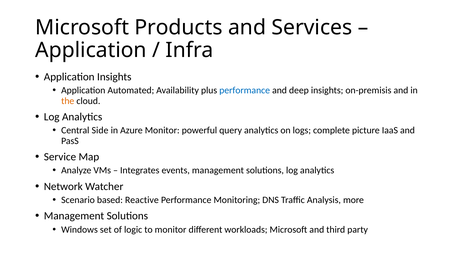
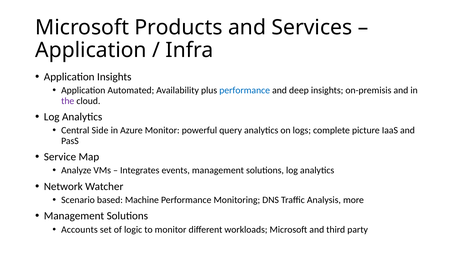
the colour: orange -> purple
Reactive: Reactive -> Machine
Windows: Windows -> Accounts
